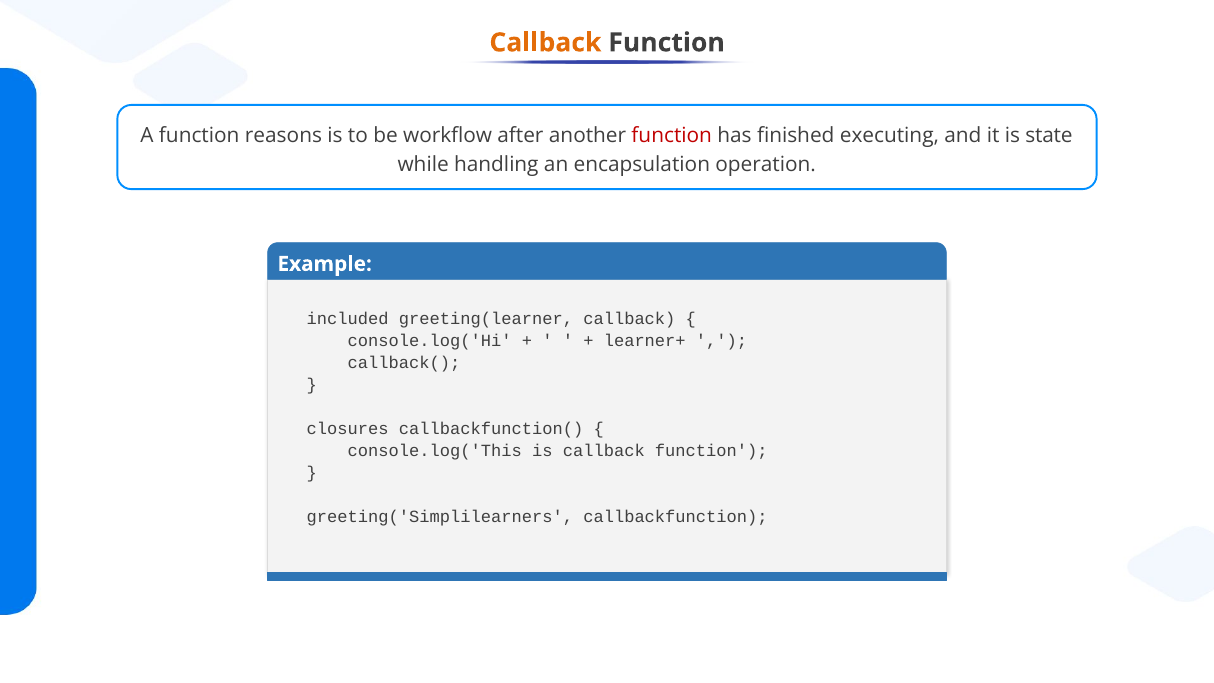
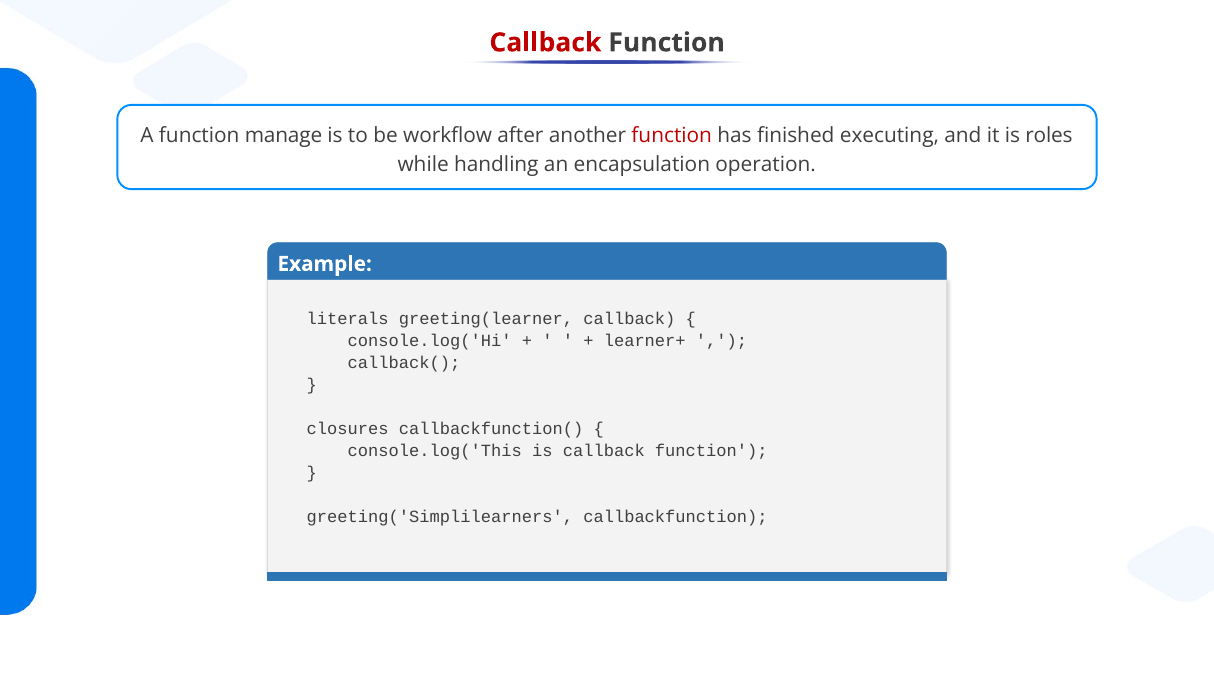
Callback at (545, 43) colour: orange -> red
reasons: reasons -> manage
state: state -> roles
included: included -> literals
